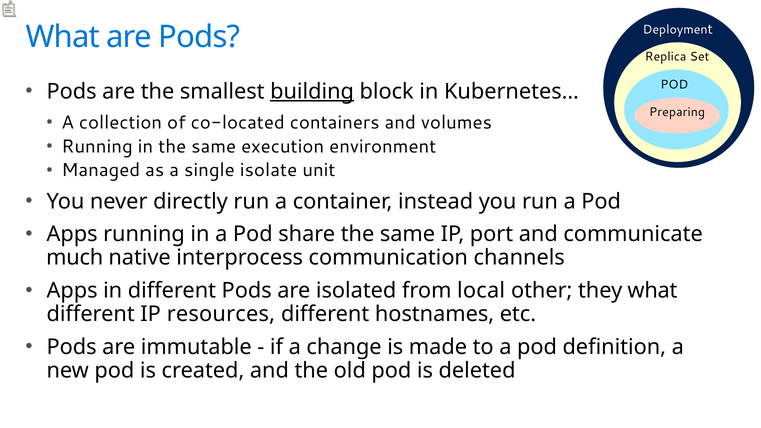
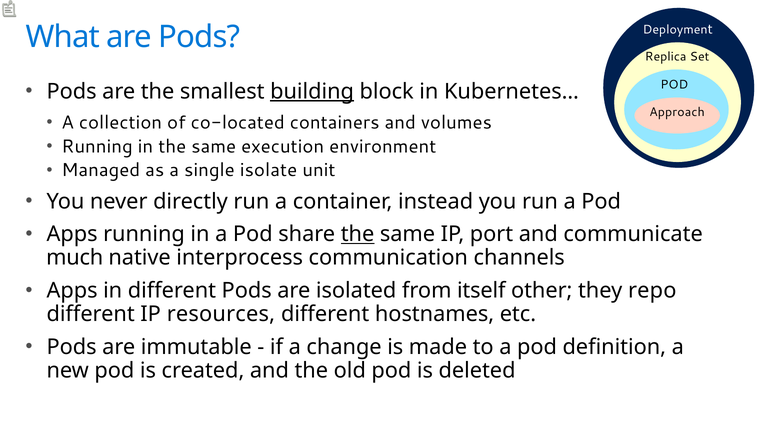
Preparing: Preparing -> Approach
the at (358, 234) underline: none -> present
local: local -> itself
they what: what -> repo
